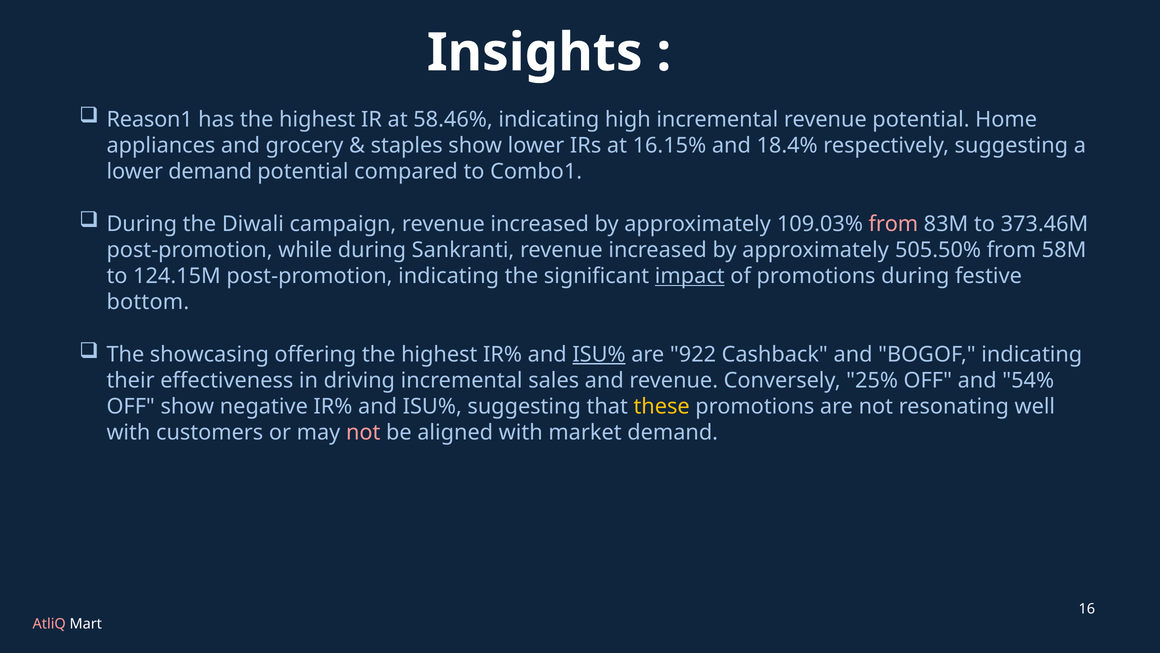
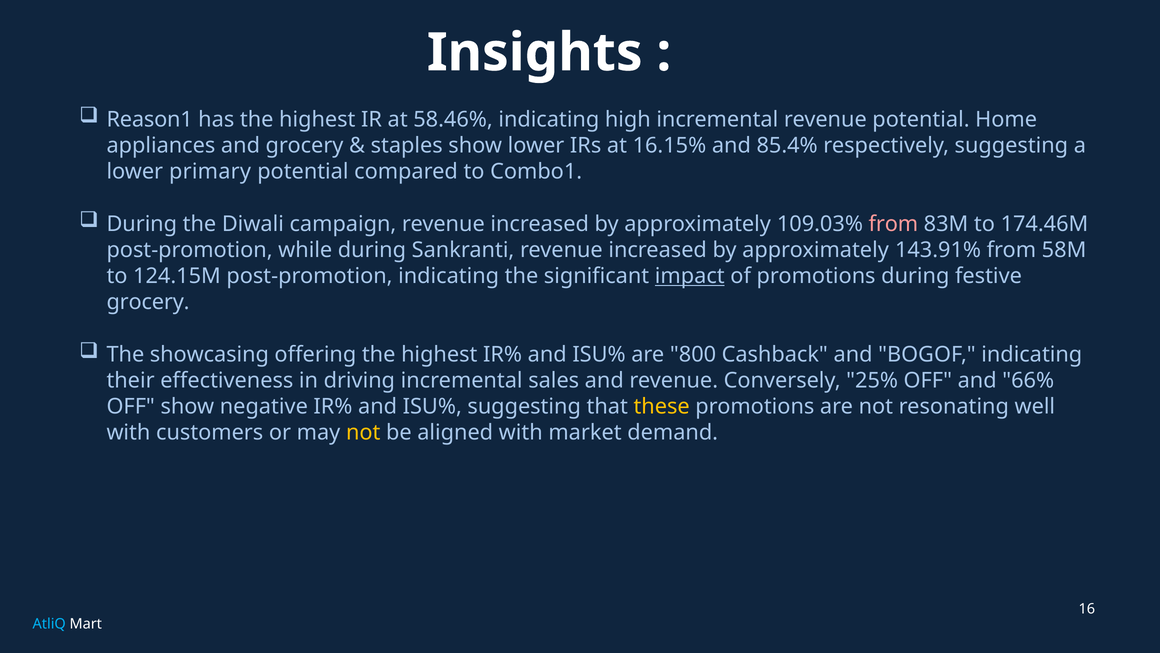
18.4%: 18.4% -> 85.4%
lower demand: demand -> primary
373.46M: 373.46M -> 174.46M
505.50%: 505.50% -> 143.91%
bottom at (148, 302): bottom -> grocery
ISU% at (599, 354) underline: present -> none
922: 922 -> 800
54%: 54% -> 66%
not at (363, 432) colour: pink -> yellow
AtliQ colour: pink -> light blue
